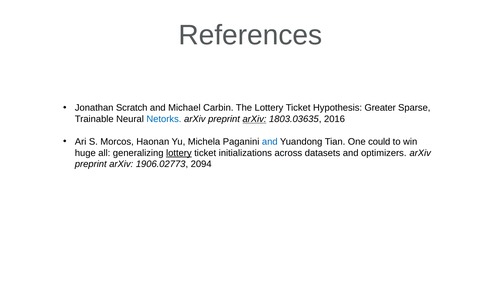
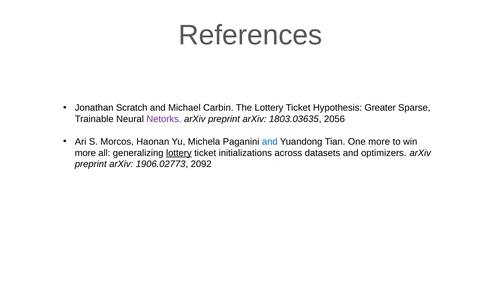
Netorks colour: blue -> purple
arXiv at (255, 119) underline: present -> none
2016: 2016 -> 2056
One could: could -> more
huge at (85, 153): huge -> more
2094: 2094 -> 2092
